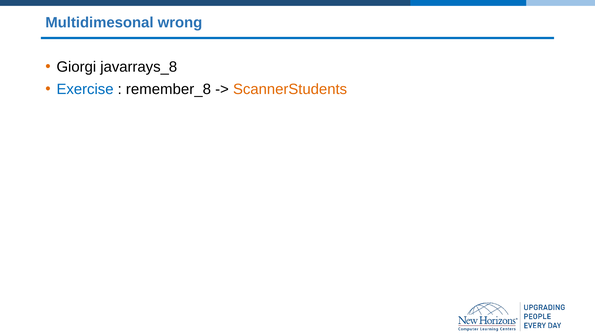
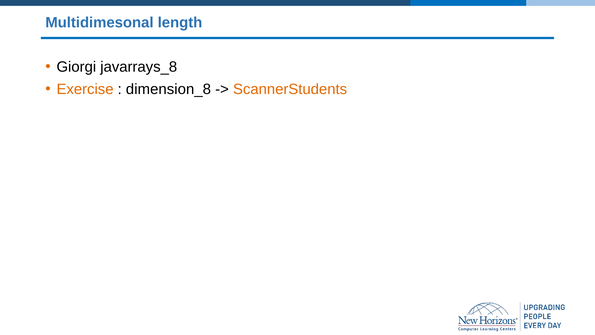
wrong: wrong -> length
Exercise colour: blue -> orange
remember_8: remember_8 -> dimension_8
